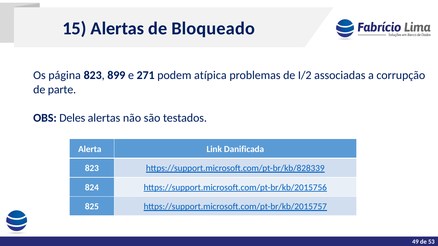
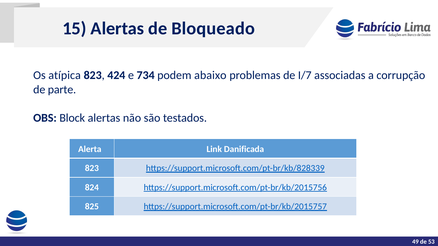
página: página -> atípica
899: 899 -> 424
271: 271 -> 734
atípica: atípica -> abaixo
I/2: I/2 -> I/7
Deles: Deles -> Block
